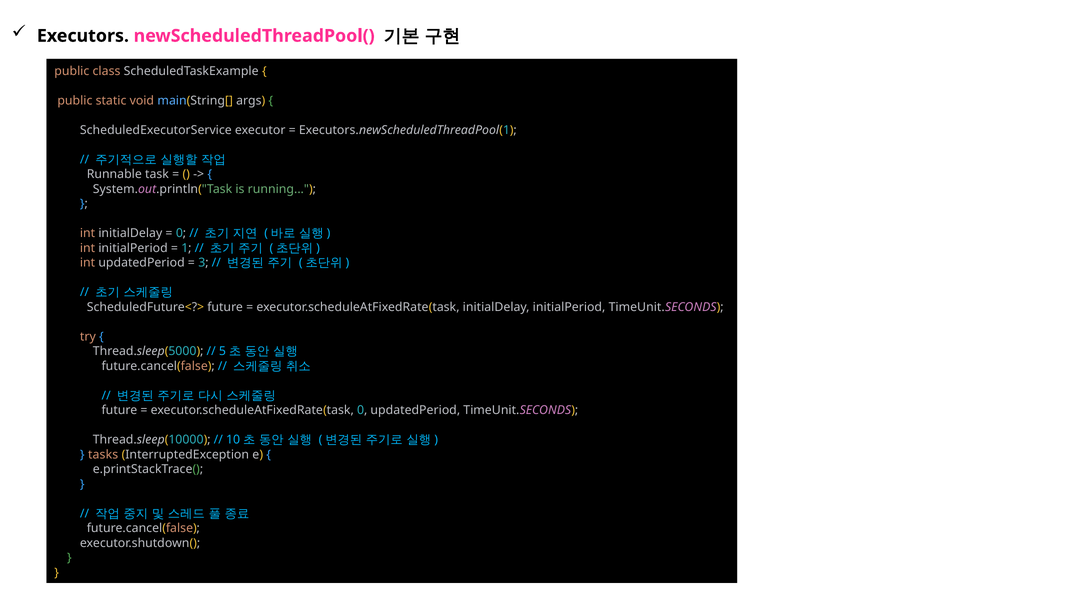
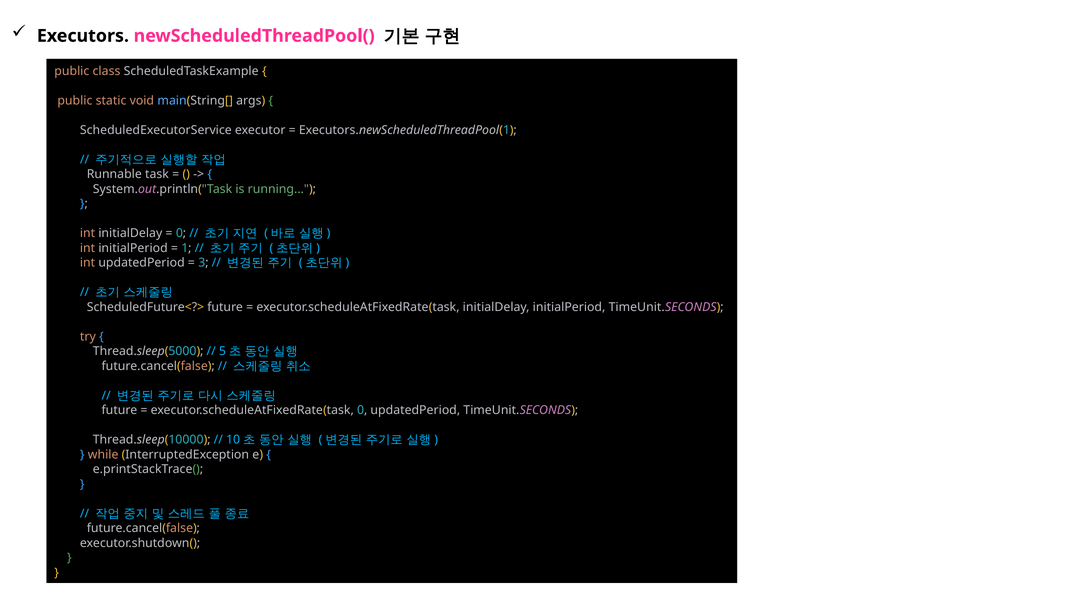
tasks: tasks -> while
